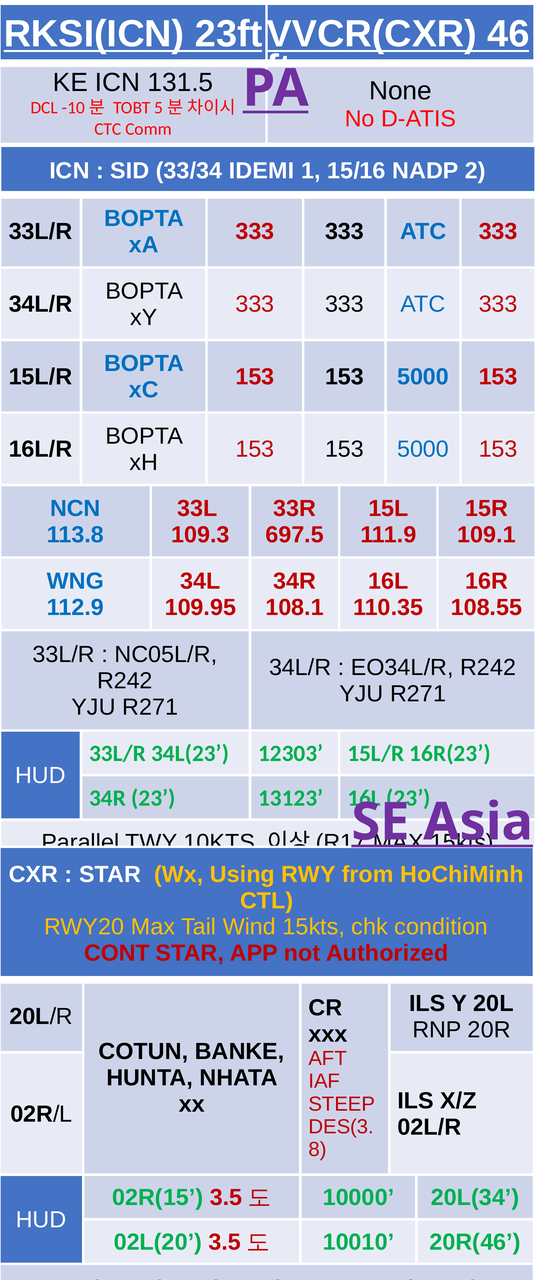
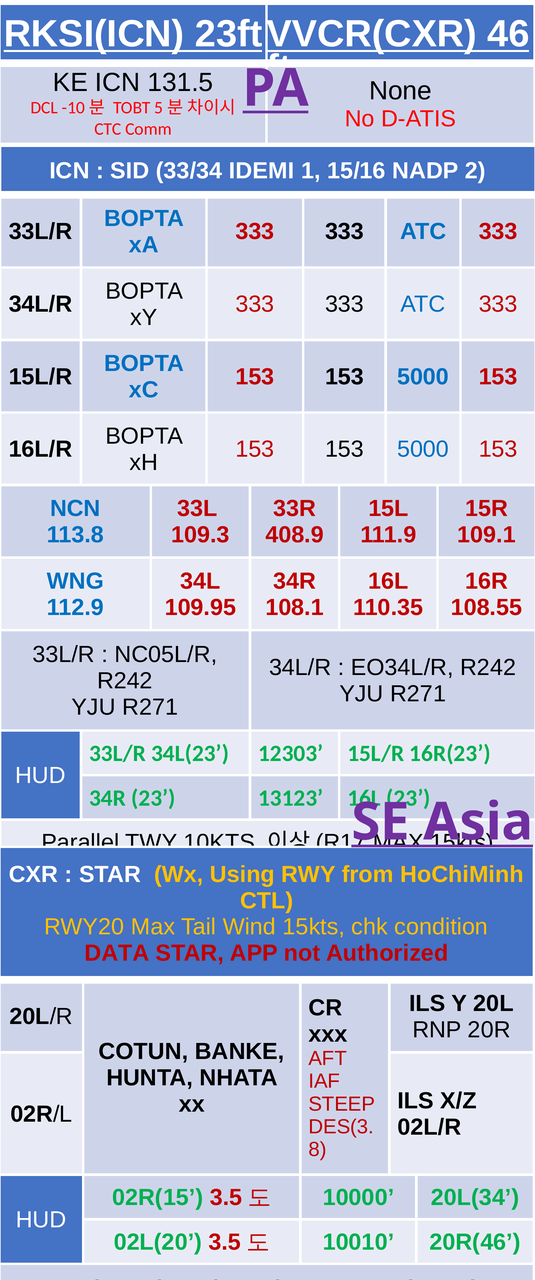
697.5: 697.5 -> 408.9
CONT: CONT -> DATA
